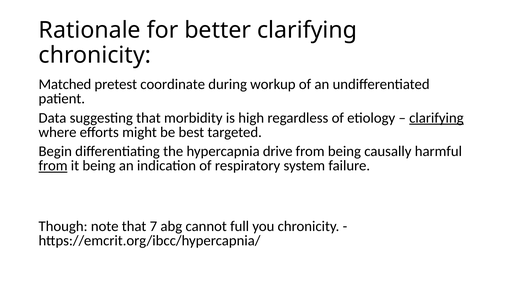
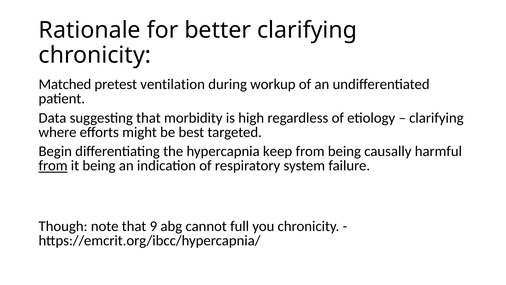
coordinate: coordinate -> ventilation
clarifying at (436, 118) underline: present -> none
drive: drive -> keep
7: 7 -> 9
